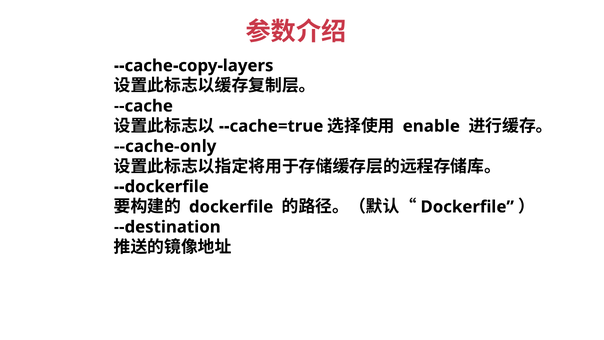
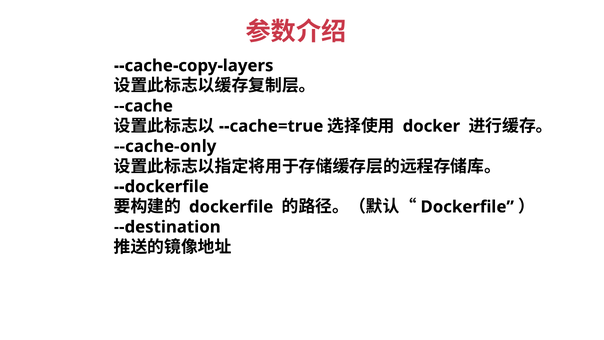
enable: enable -> docker
